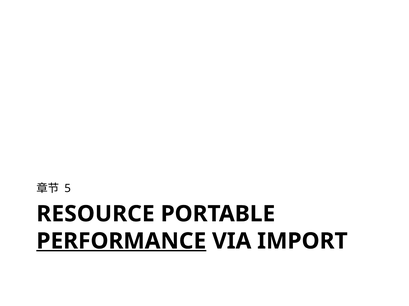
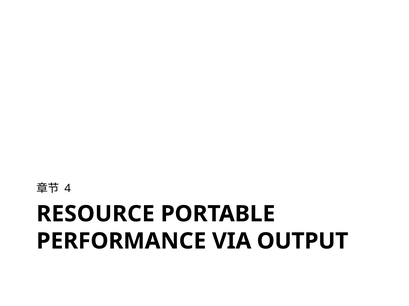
5: 5 -> 4
PERFORMANCE underline: present -> none
IMPORT: IMPORT -> OUTPUT
